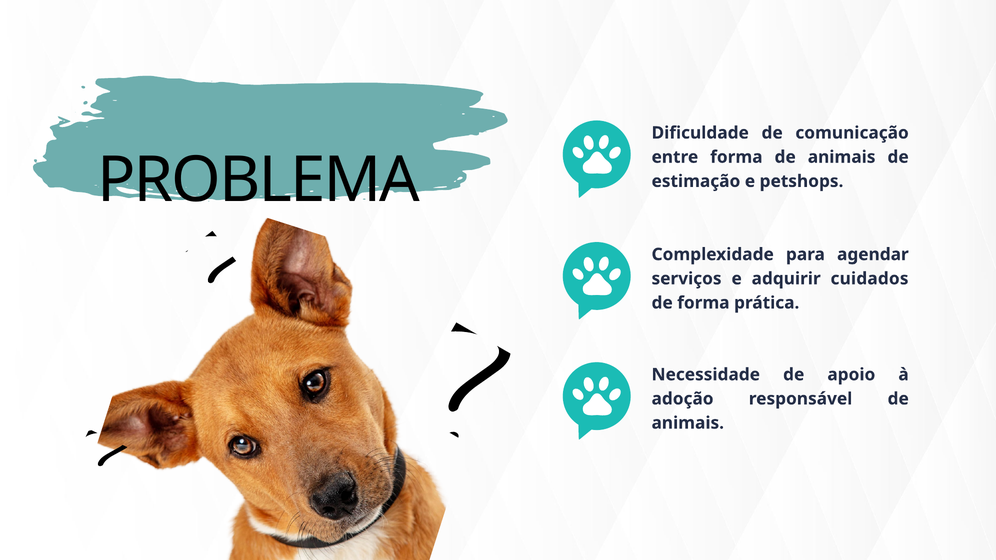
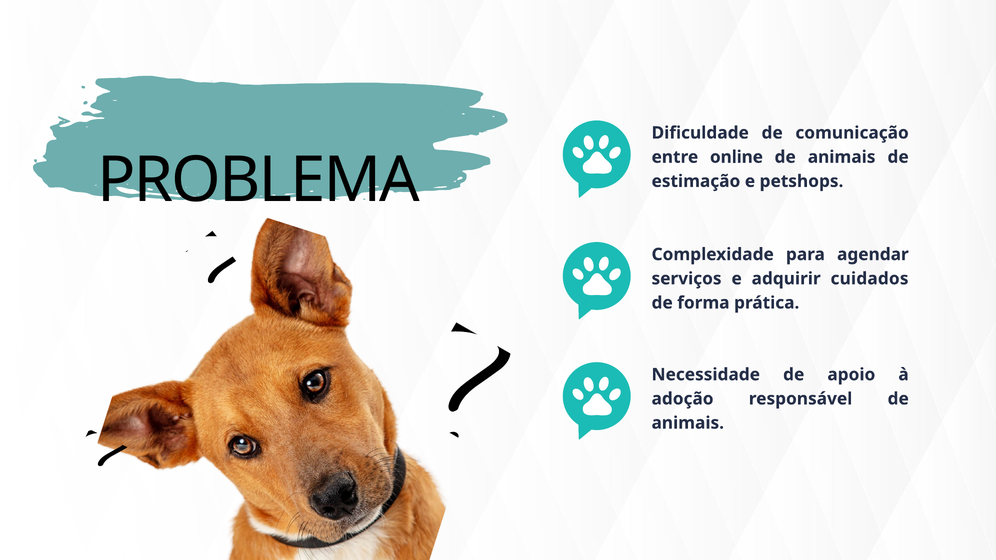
entre forma: forma -> online
